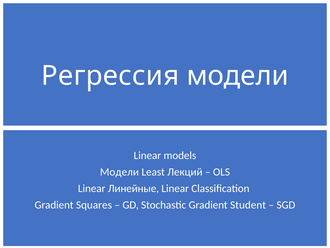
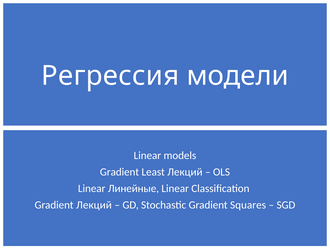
Модели at (119, 172): Модели -> Gradient
Gradient Squares: Squares -> Лекций
Student: Student -> Squares
